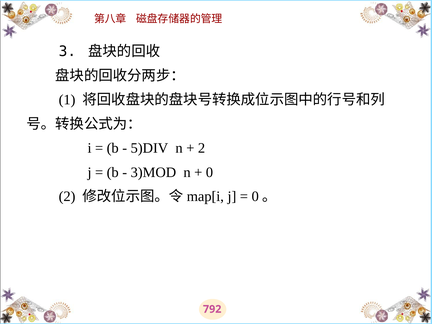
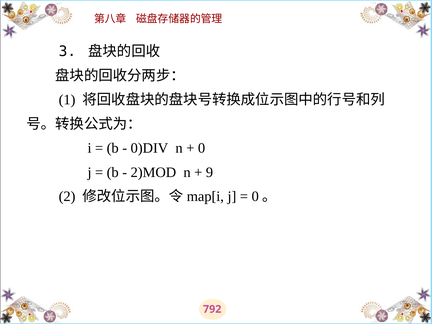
5)DIV: 5)DIV -> 0)DIV
2 at (202, 148): 2 -> 0
3)MOD: 3)MOD -> 2)MOD
0: 0 -> 9
